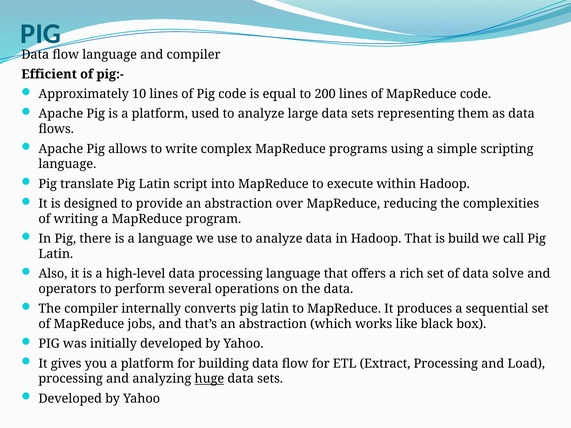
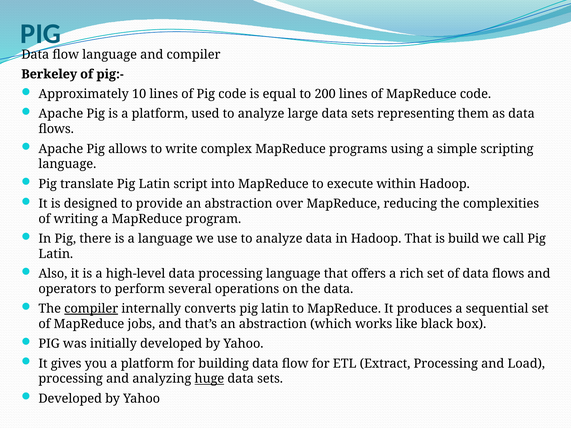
Efficient: Efficient -> Berkeley
of data solve: solve -> flows
compiler at (91, 309) underline: none -> present
